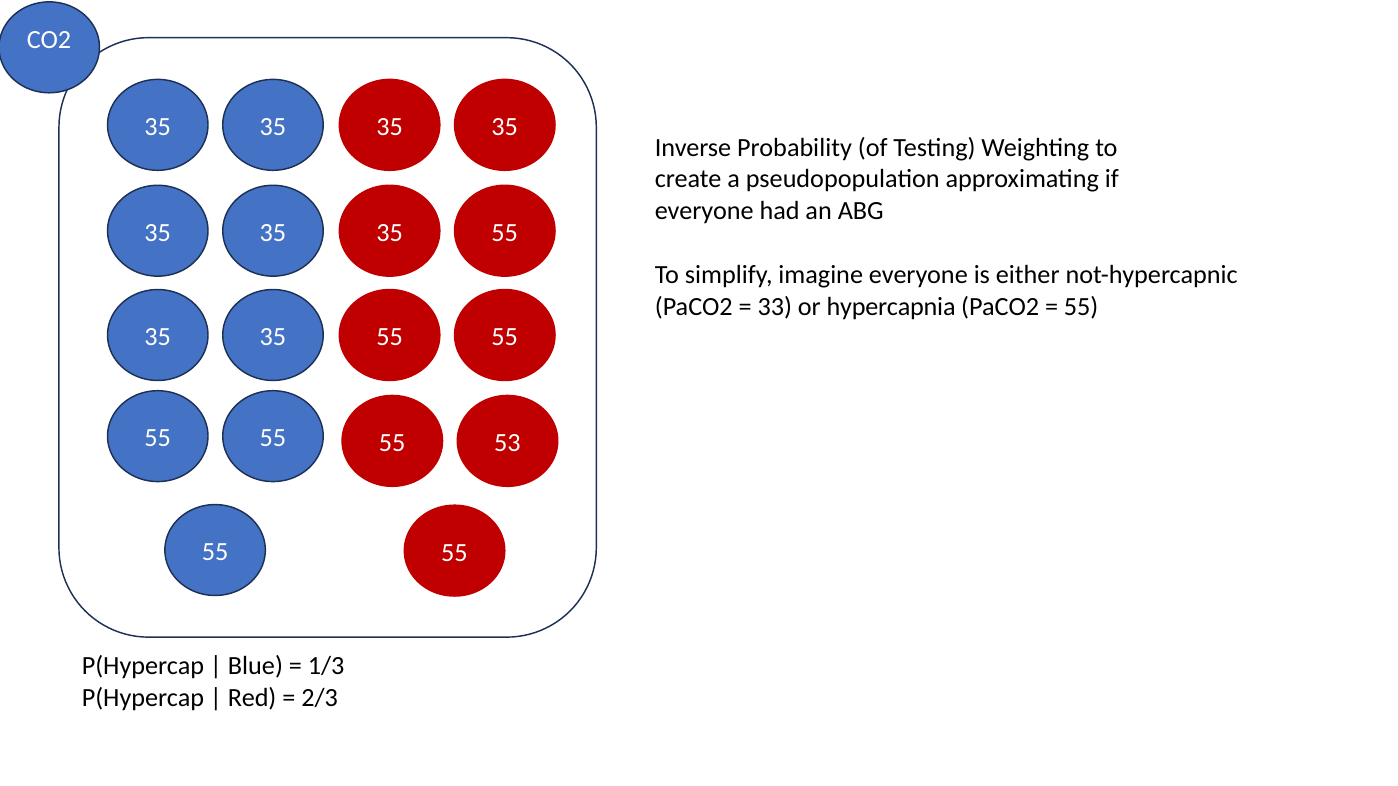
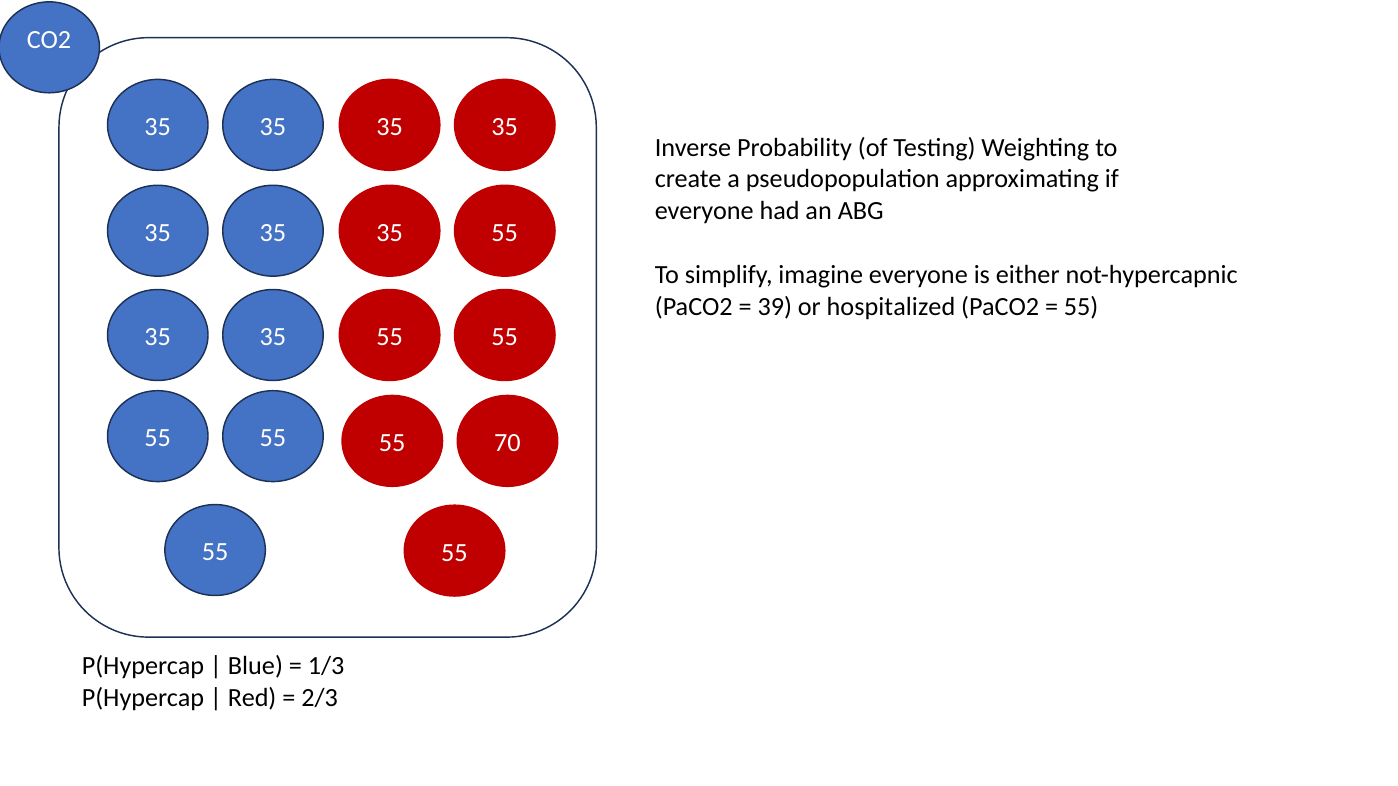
33: 33 -> 39
hypercapnia: hypercapnia -> hospitalized
53: 53 -> 70
